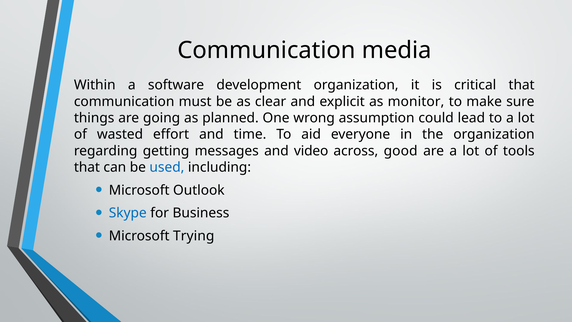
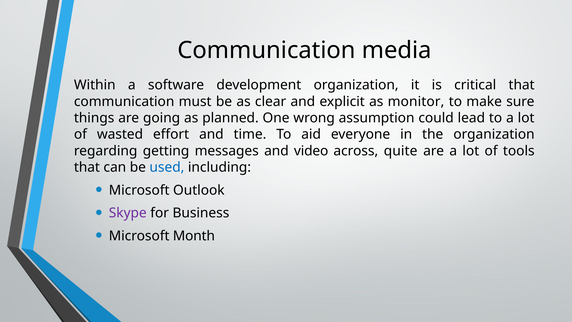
good: good -> quite
Skype colour: blue -> purple
Trying: Trying -> Month
